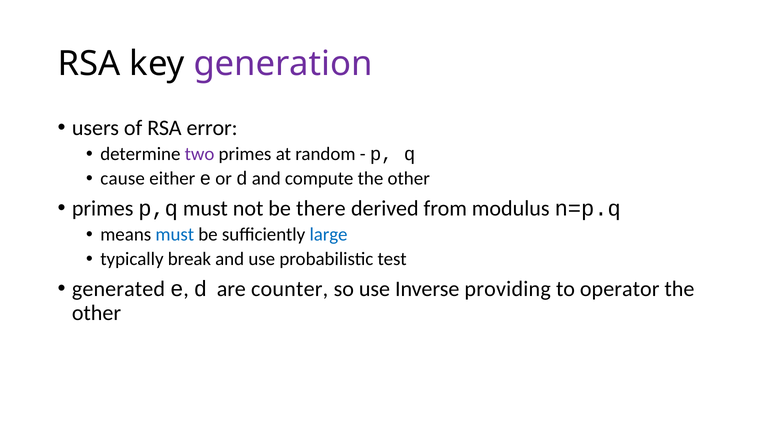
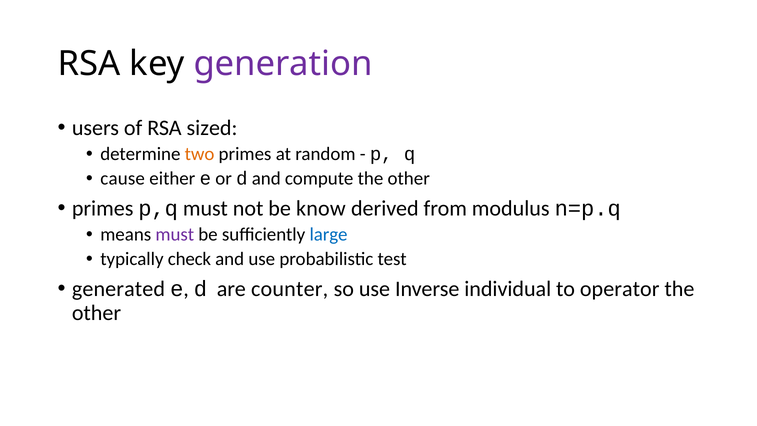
error: error -> sized
two colour: purple -> orange
there: there -> know
must at (175, 235) colour: blue -> purple
break: break -> check
providing: providing -> individual
